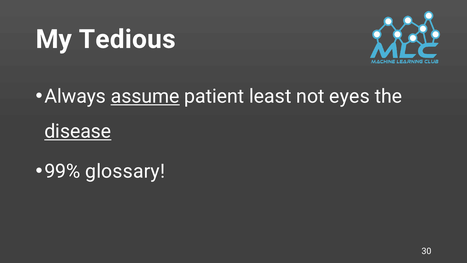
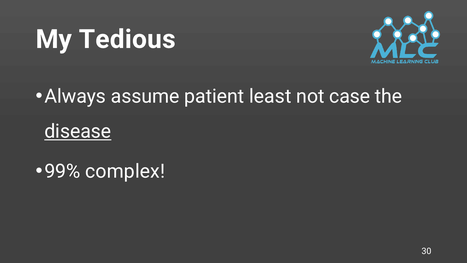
assume underline: present -> none
eyes: eyes -> case
glossary: glossary -> complex
